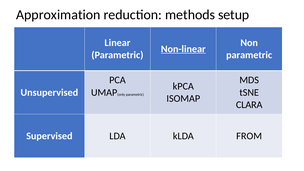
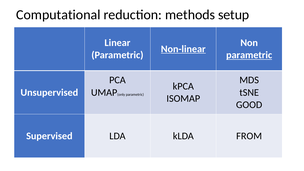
Approximation: Approximation -> Computational
parametric at (249, 55) underline: none -> present
CLARA: CLARA -> GOOD
